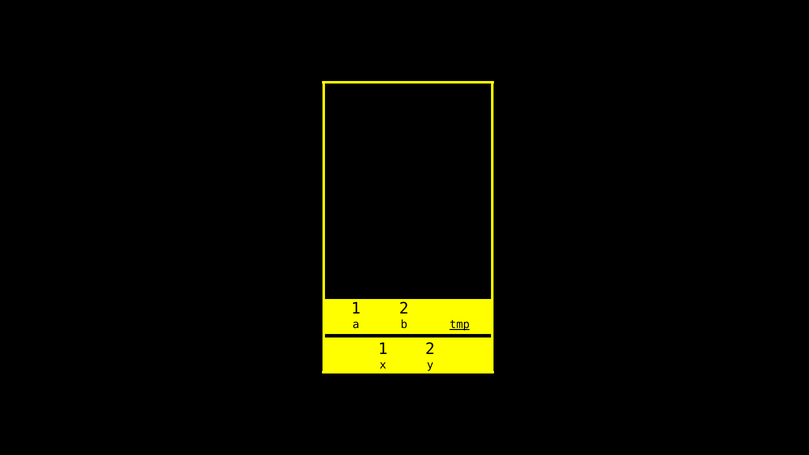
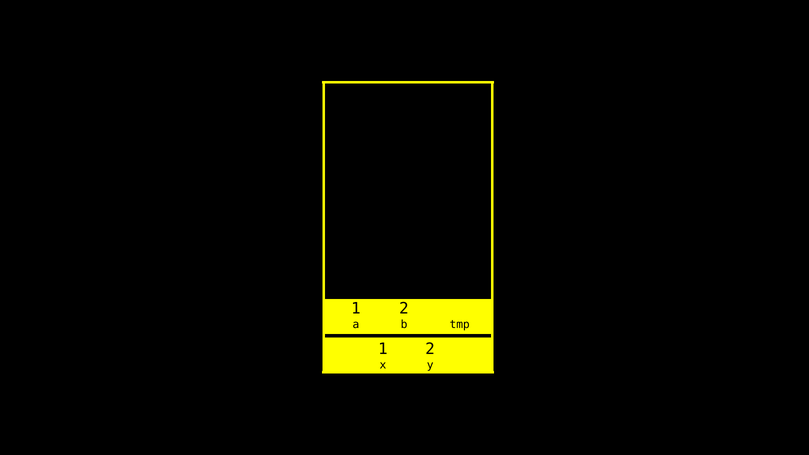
tmp underline: present -> none
